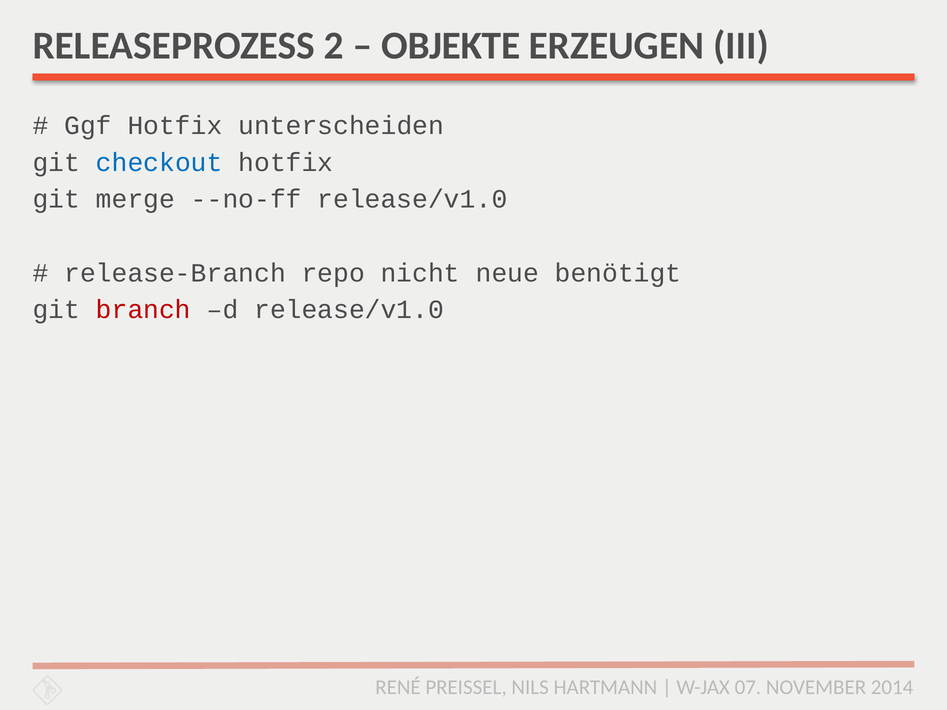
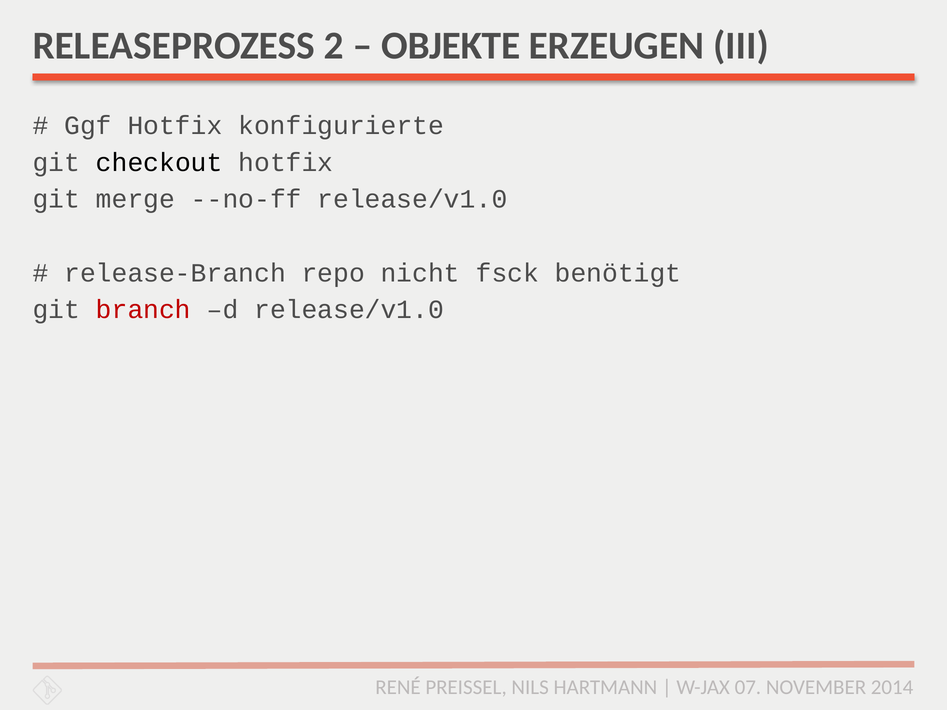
unterscheiden: unterscheiden -> konfigurierte
checkout colour: blue -> black
neue: neue -> fsck
